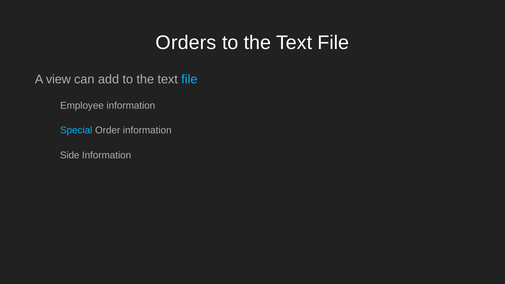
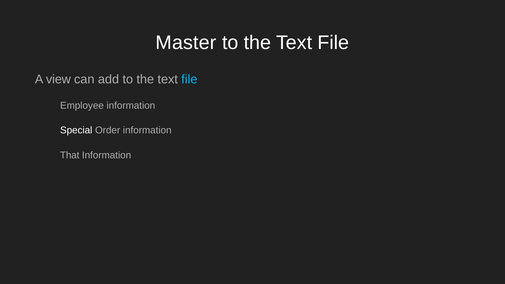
Orders: Orders -> Master
Special colour: light blue -> white
Side: Side -> That
